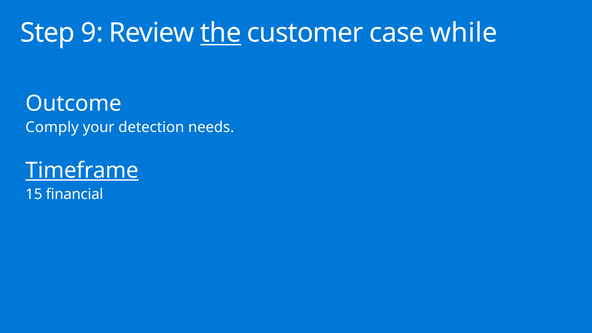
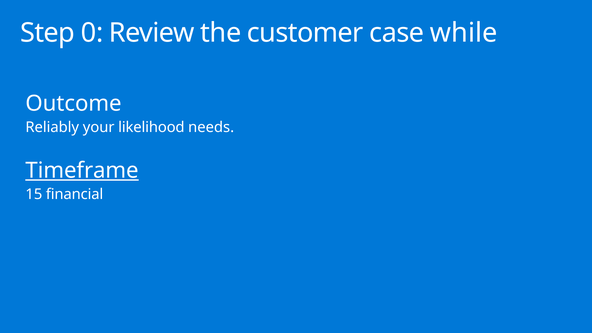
9: 9 -> 0
the underline: present -> none
Comply: Comply -> Reliably
detection: detection -> likelihood
